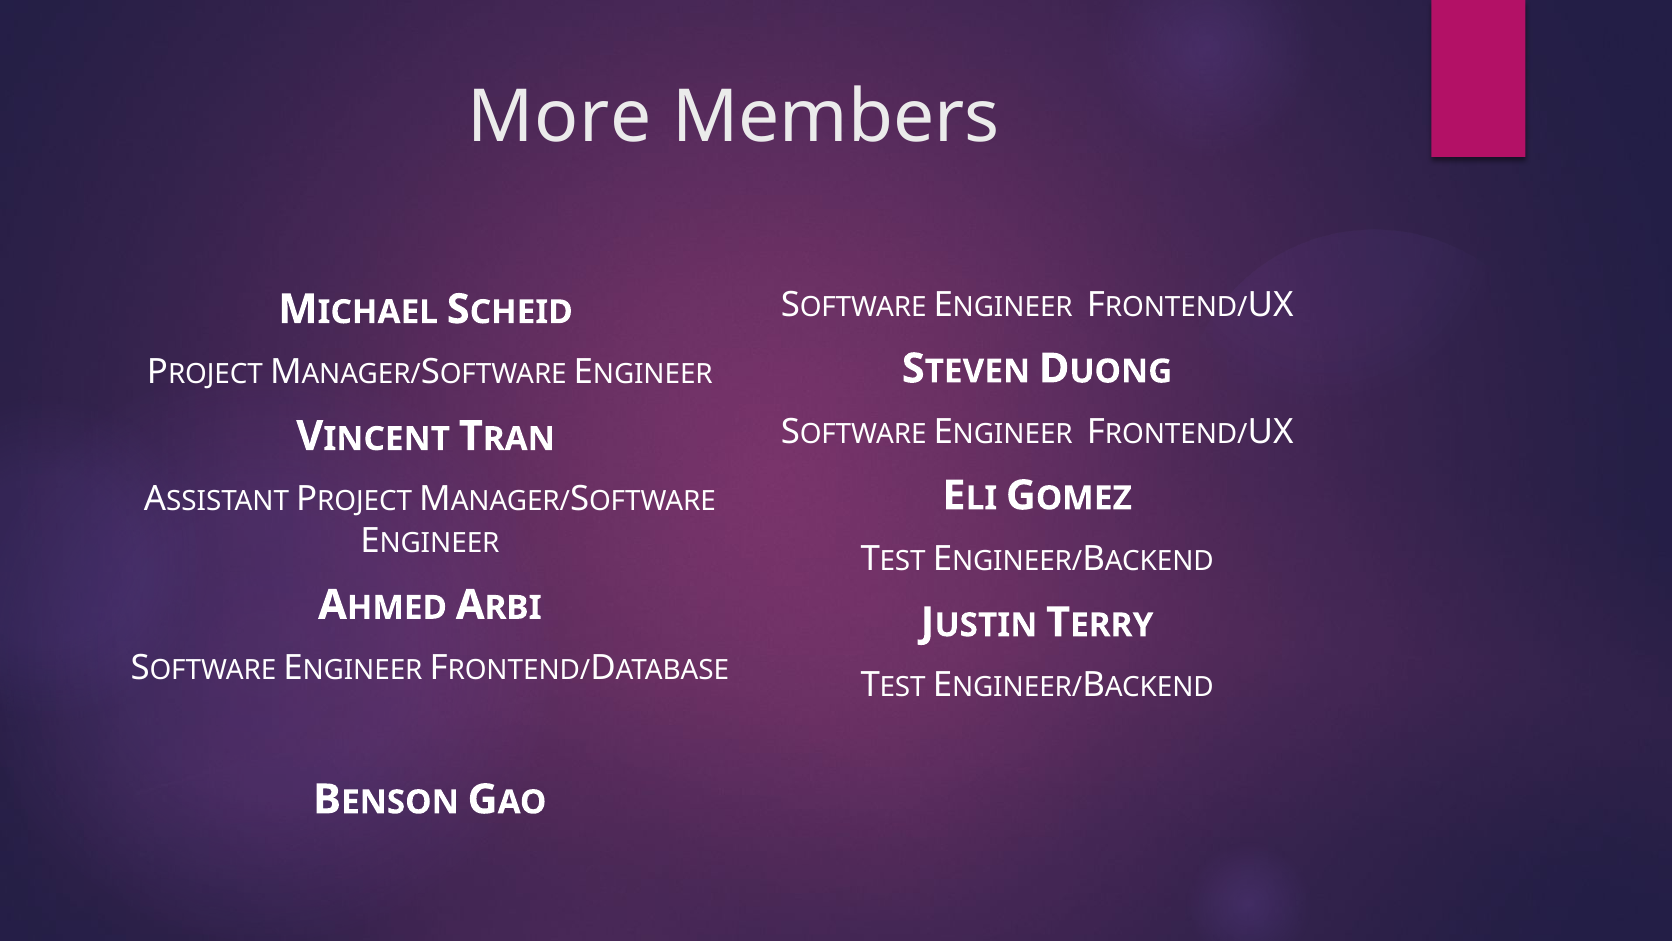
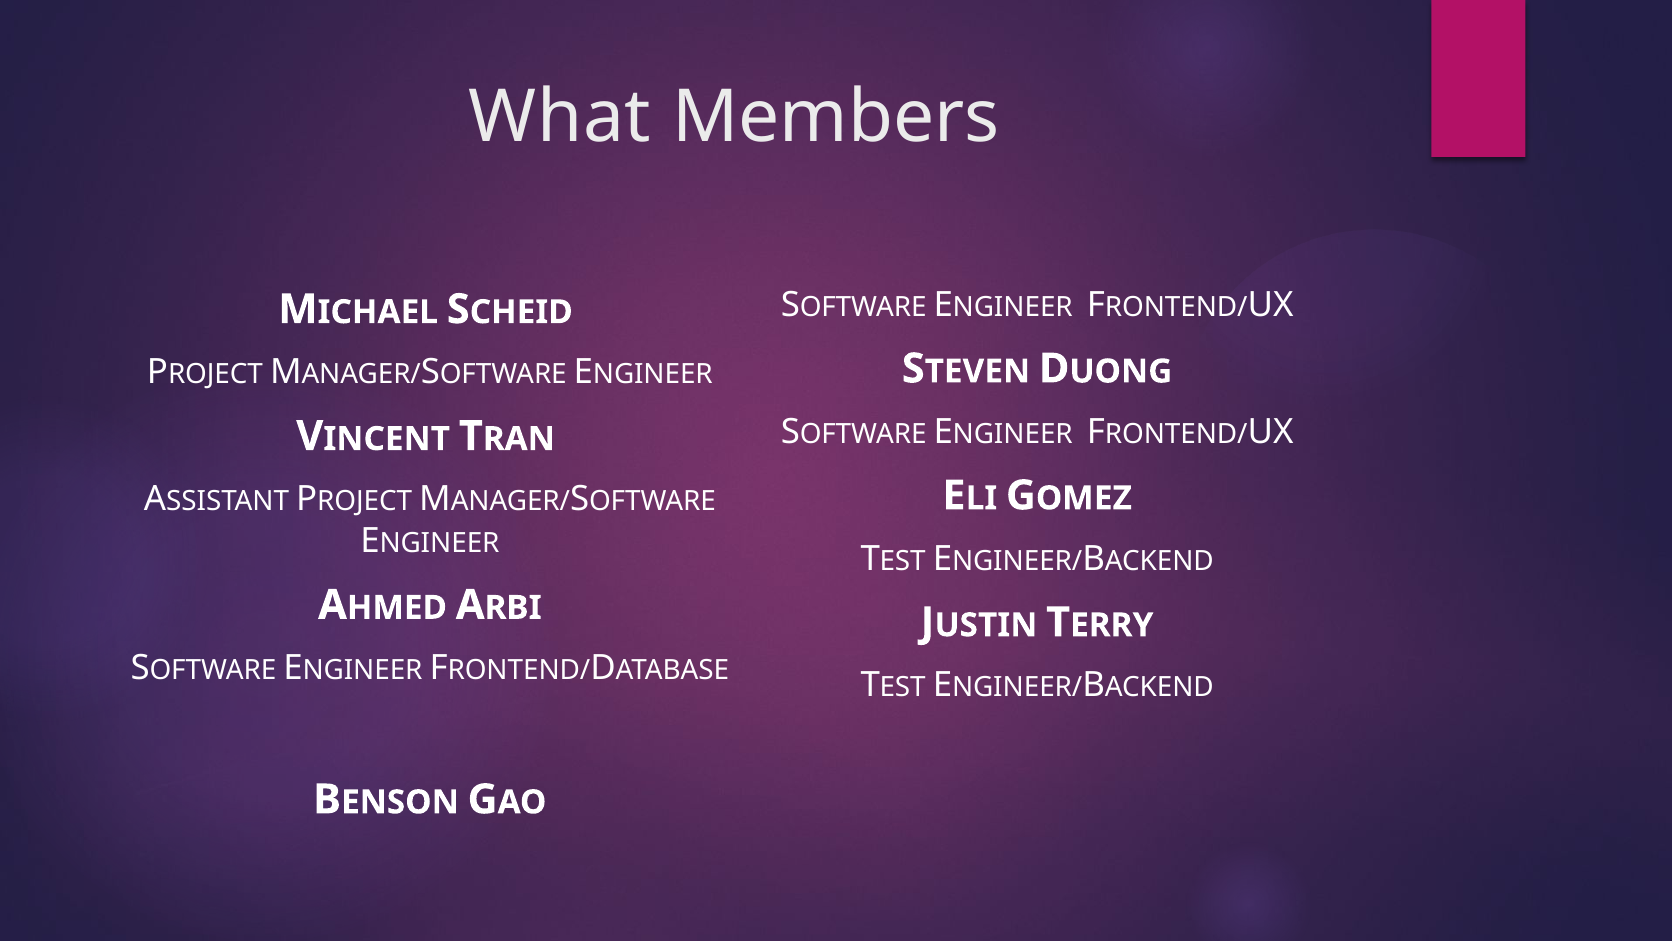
More: More -> What
